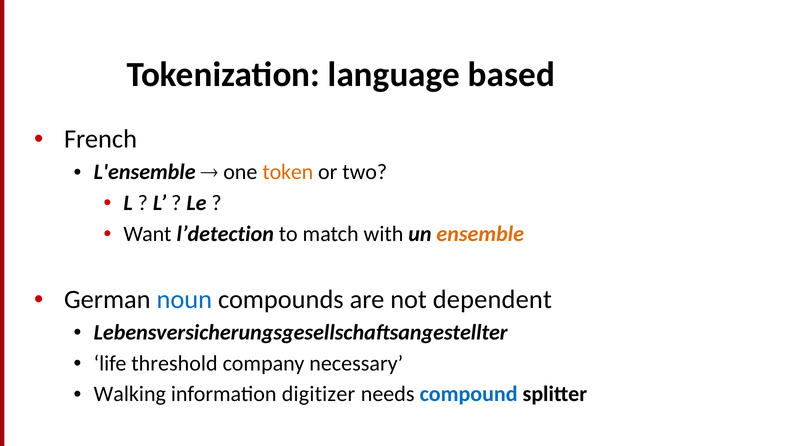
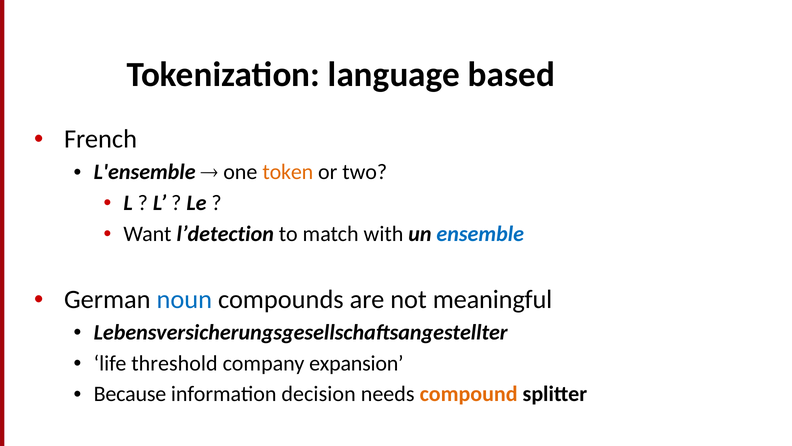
ensemble colour: orange -> blue
dependent: dependent -> meaningful
necessary: necessary -> expansion
Walking: Walking -> Because
digitizer: digitizer -> decision
compound colour: blue -> orange
